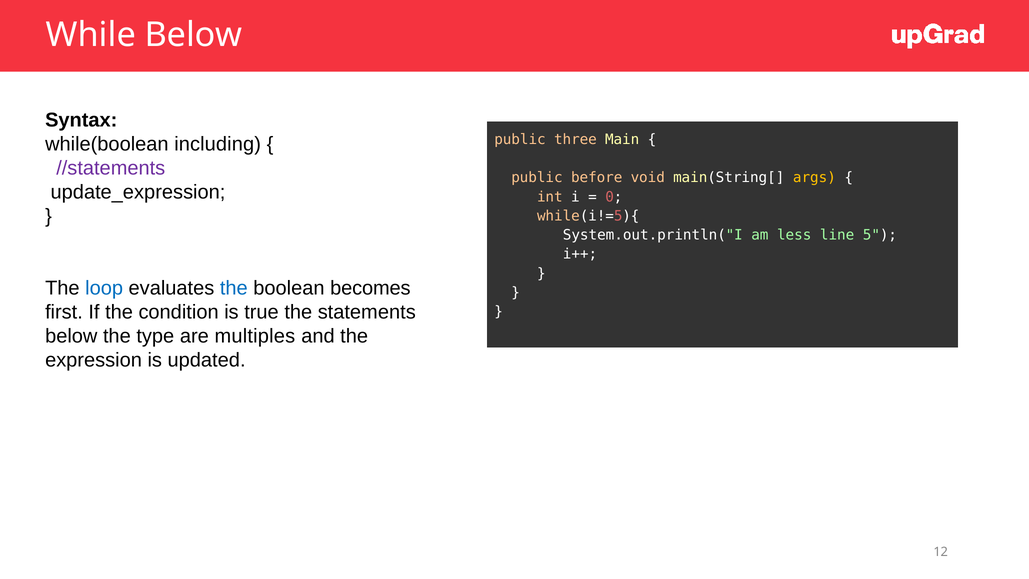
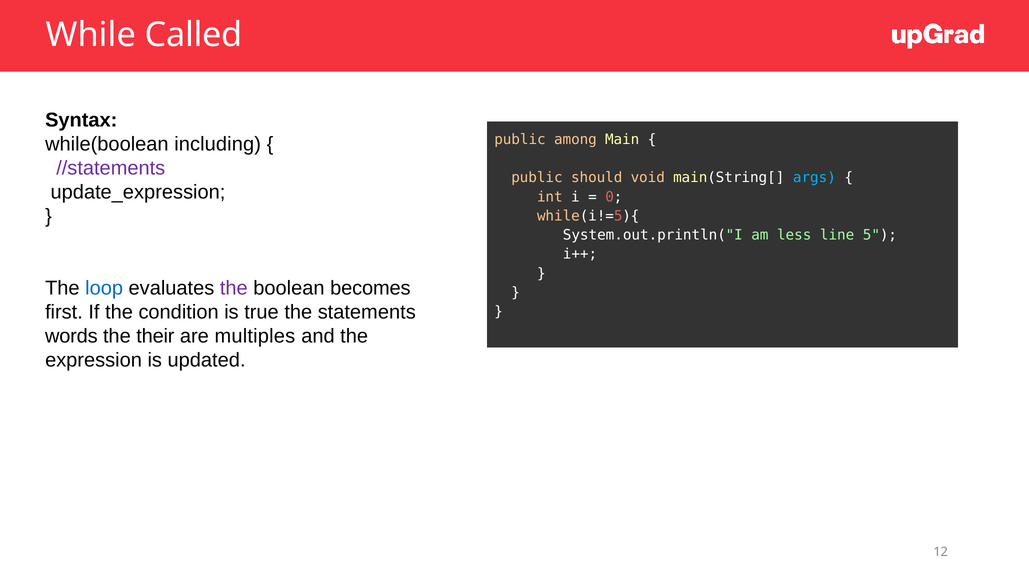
While Below: Below -> Called
three: three -> among
before: before -> should
args colour: yellow -> light blue
the at (234, 288) colour: blue -> purple
below at (71, 336): below -> words
type: type -> their
